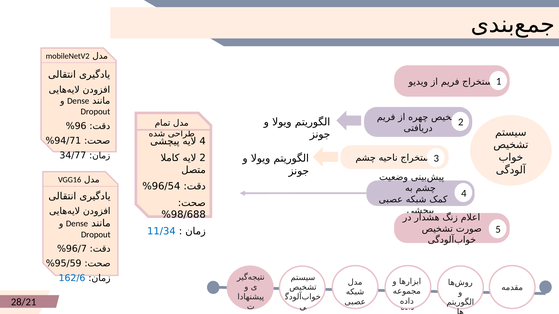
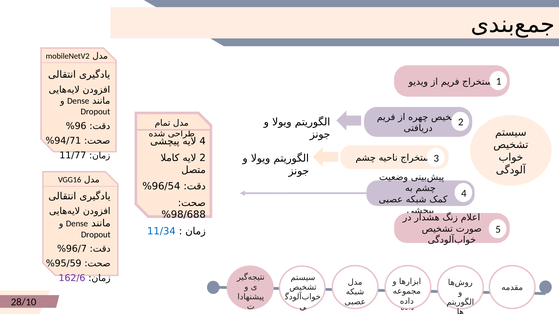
34/77: 34/77 -> 11/77
162/6 colour: blue -> purple
28/21: 28/21 -> 28/10
